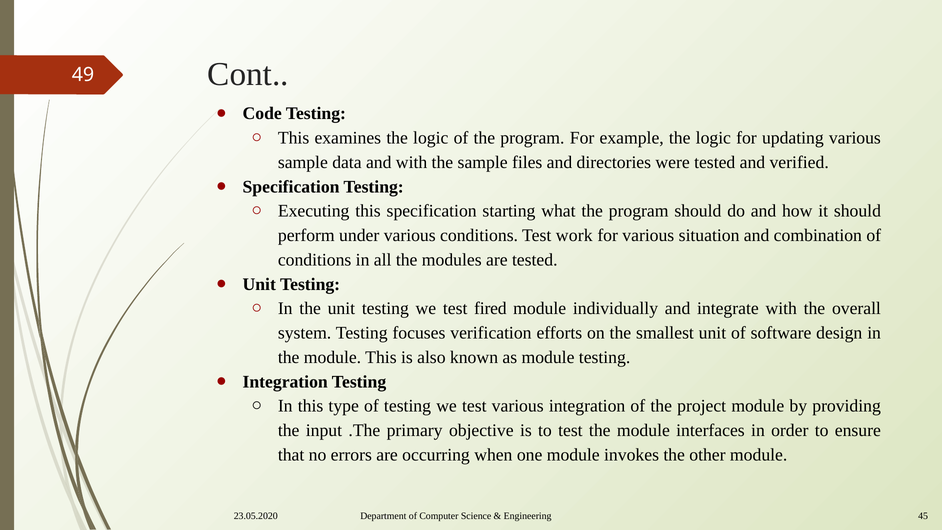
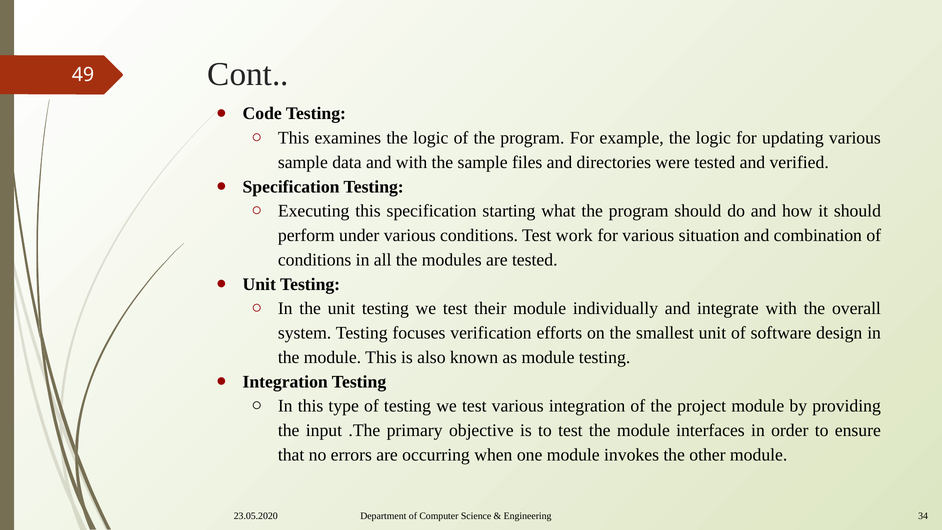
fired: fired -> their
45: 45 -> 34
